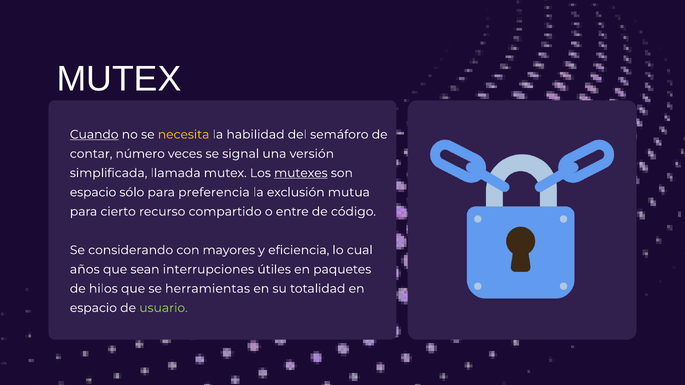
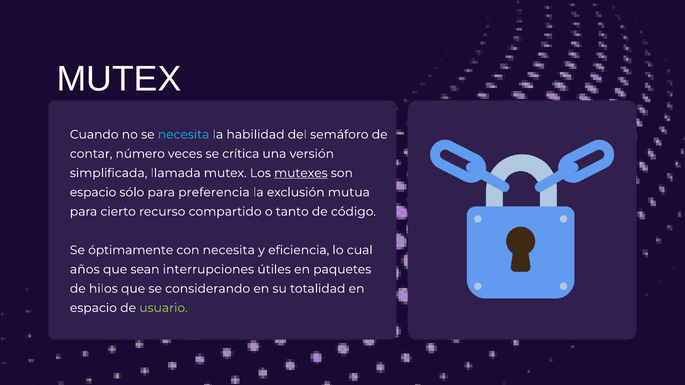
Cuando underline: present -> none
necesita at (184, 135) colour: yellow -> light blue
signal: signal -> crítica
entre: entre -> tanto
considerando: considerando -> óptimamente
con mayores: mayores -> necesita
herramientas: herramientas -> considerando
